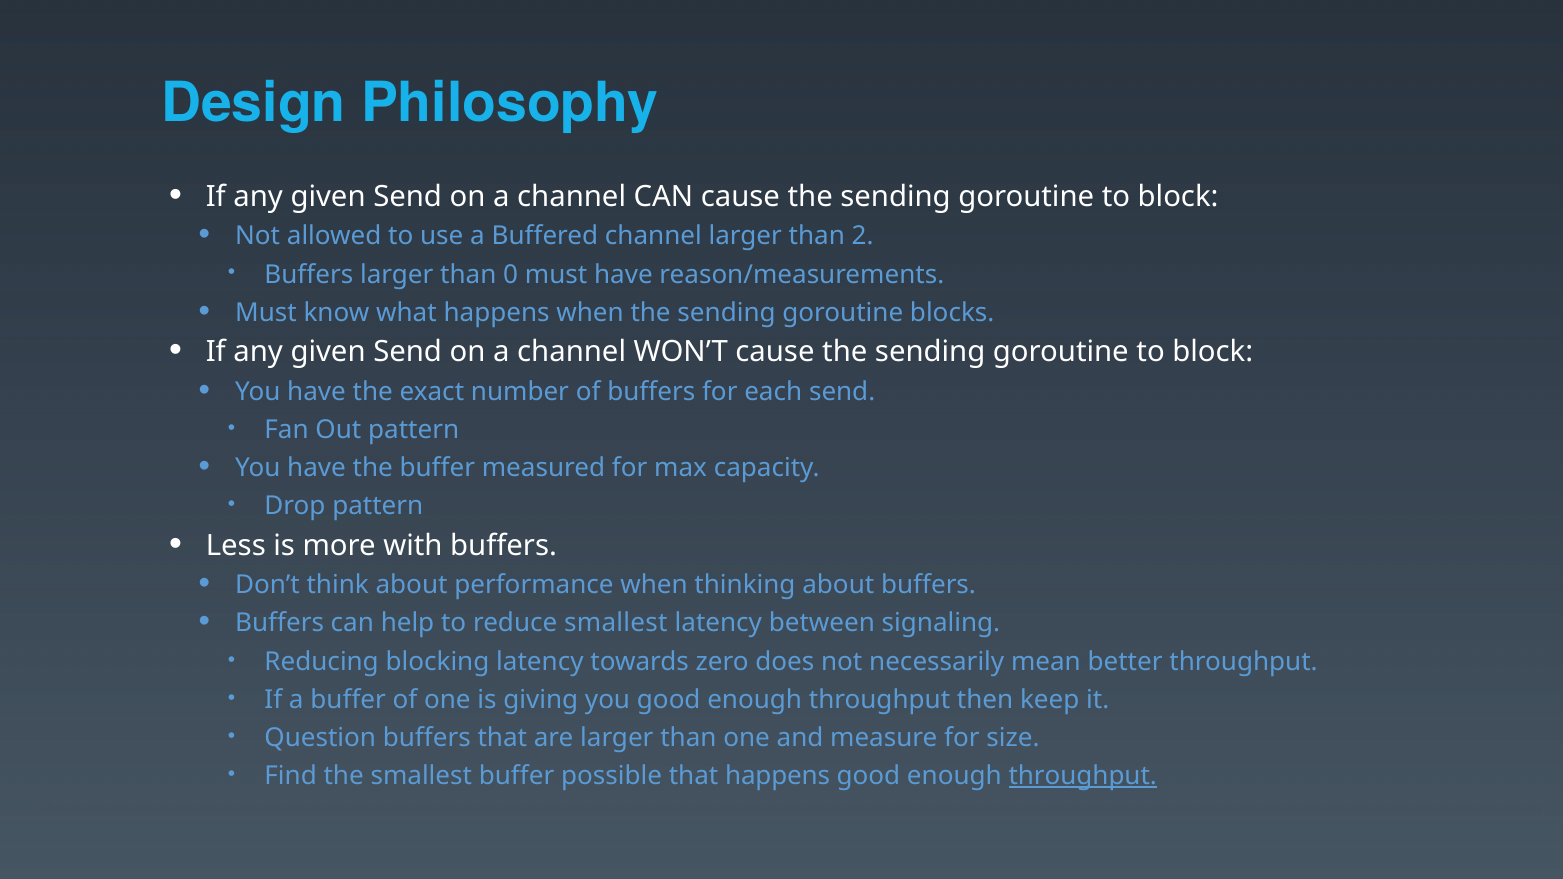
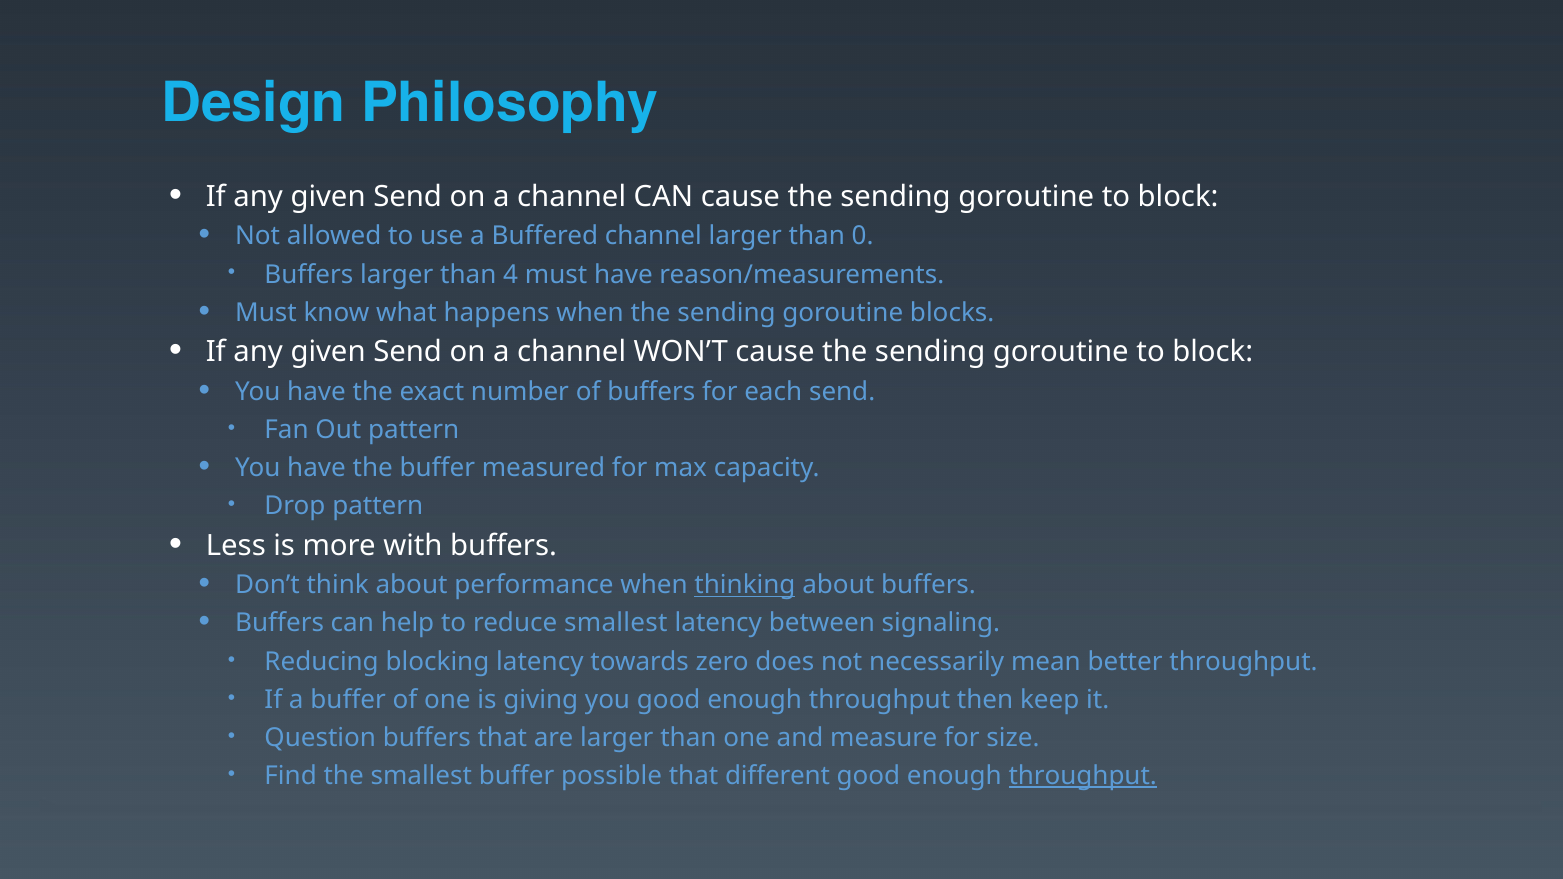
2: 2 -> 0
0: 0 -> 4
thinking underline: none -> present
that happens: happens -> different
